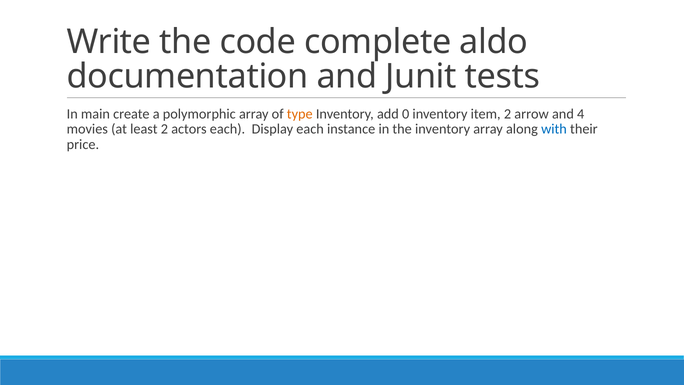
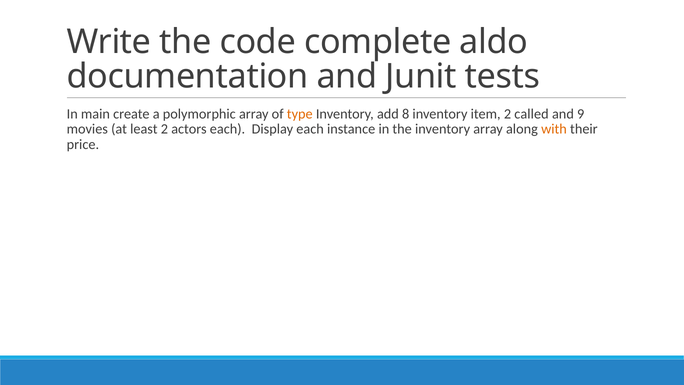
0: 0 -> 8
arrow: arrow -> called
4: 4 -> 9
with colour: blue -> orange
